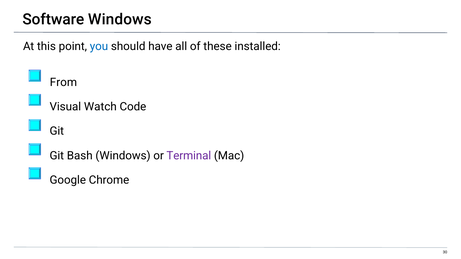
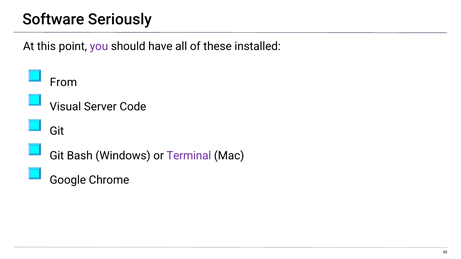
Software Windows: Windows -> Seriously
you colour: blue -> purple
Watch: Watch -> Server
